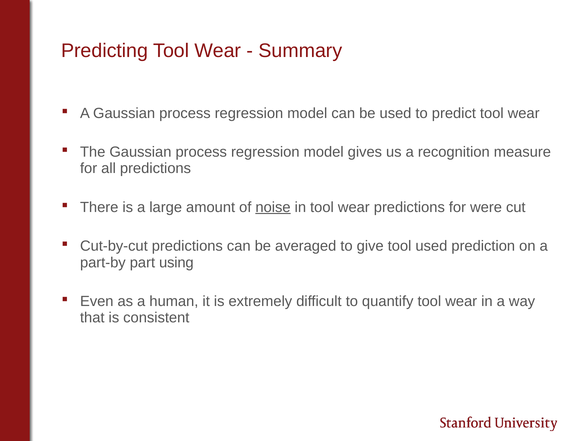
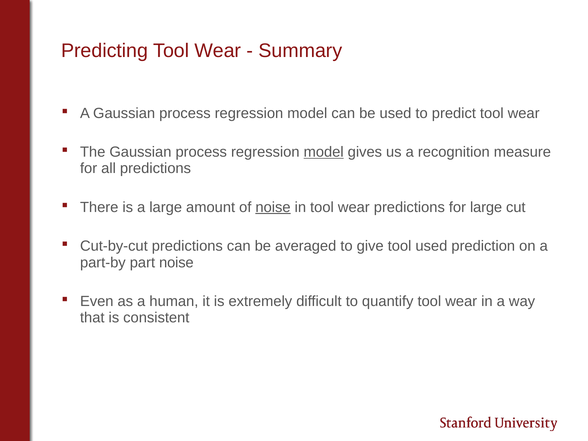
model at (324, 152) underline: none -> present
for were: were -> large
part using: using -> noise
